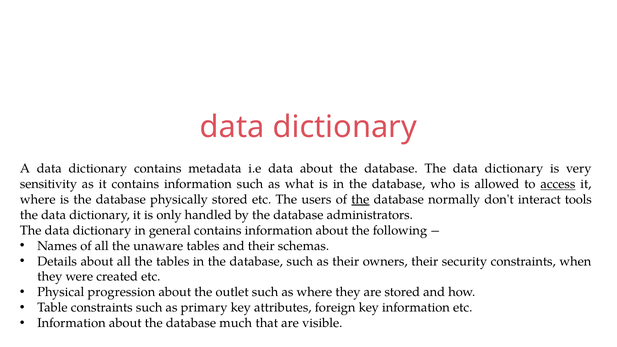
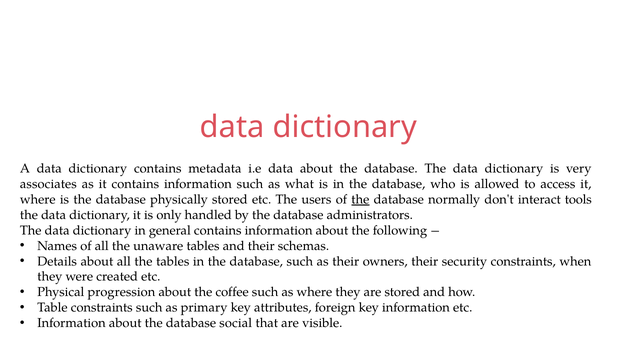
sensitivity: sensitivity -> associates
access underline: present -> none
outlet: outlet -> coffee
much: much -> social
